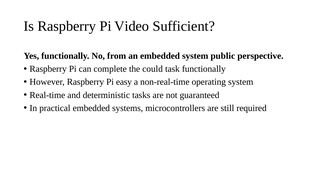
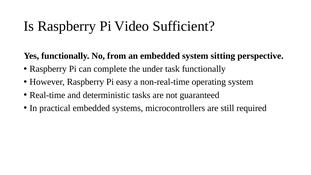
public: public -> sitting
could: could -> under
